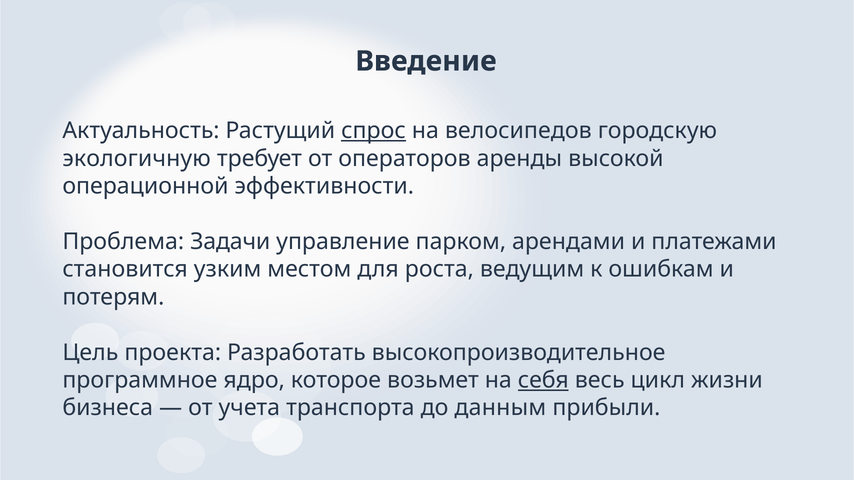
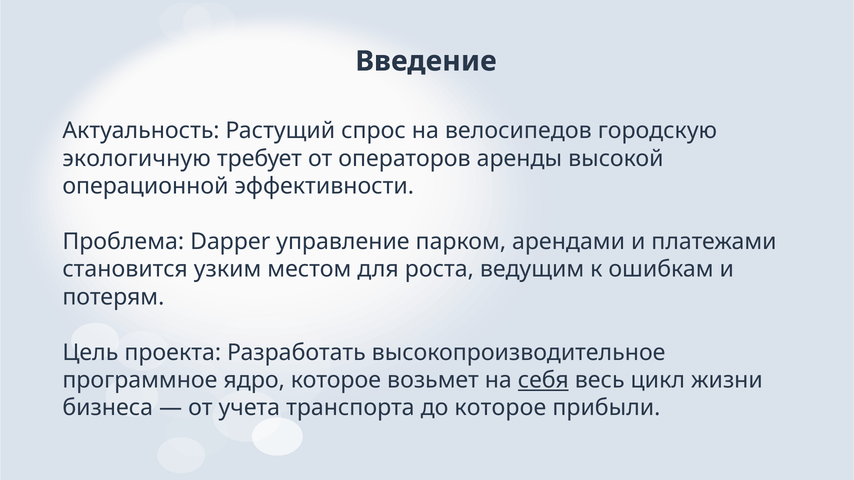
спрос underline: present -> none
Задачи: Задачи -> Dapper
до данным: данным -> которое
